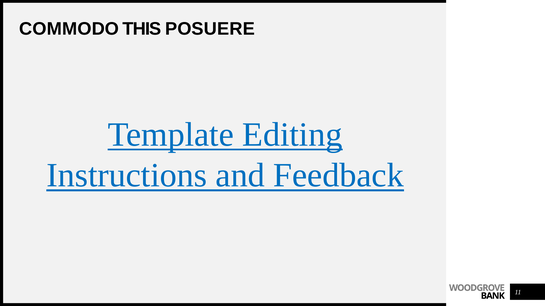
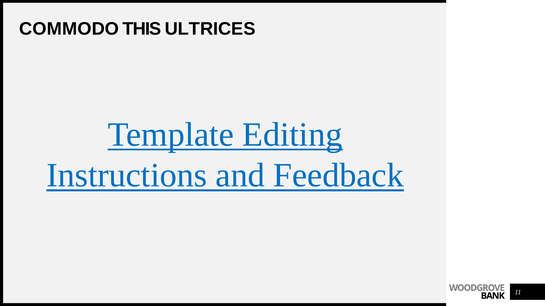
POSUERE: POSUERE -> ULTRICES
